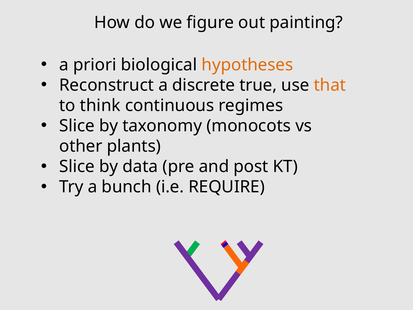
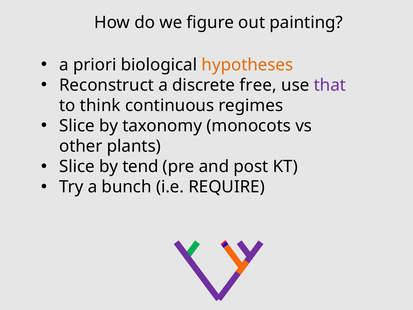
true: true -> free
that colour: orange -> purple
data: data -> tend
